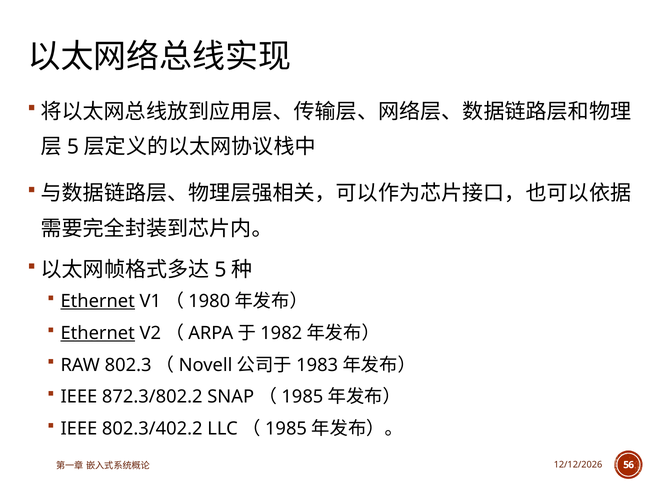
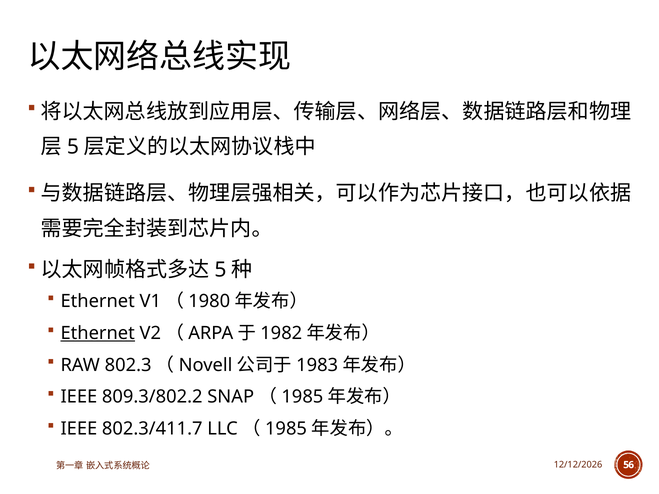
Ethernet at (98, 301) underline: present -> none
872.3/802.2: 872.3/802.2 -> 809.3/802.2
802.3/402.2: 802.3/402.2 -> 802.3/411.7
